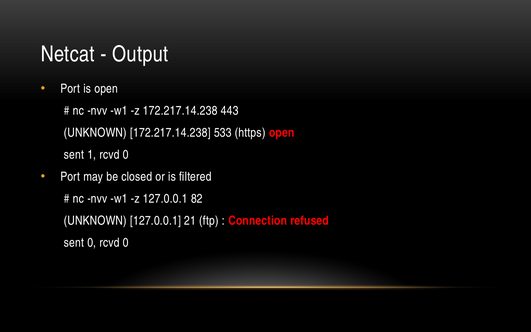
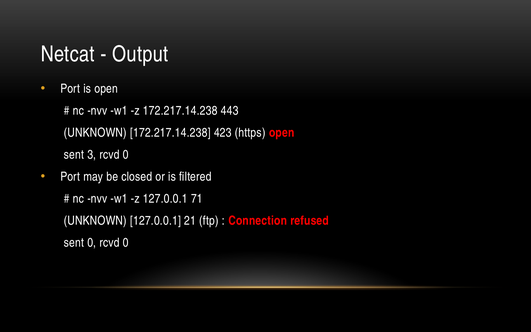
533: 533 -> 423
1: 1 -> 3
82: 82 -> 71
